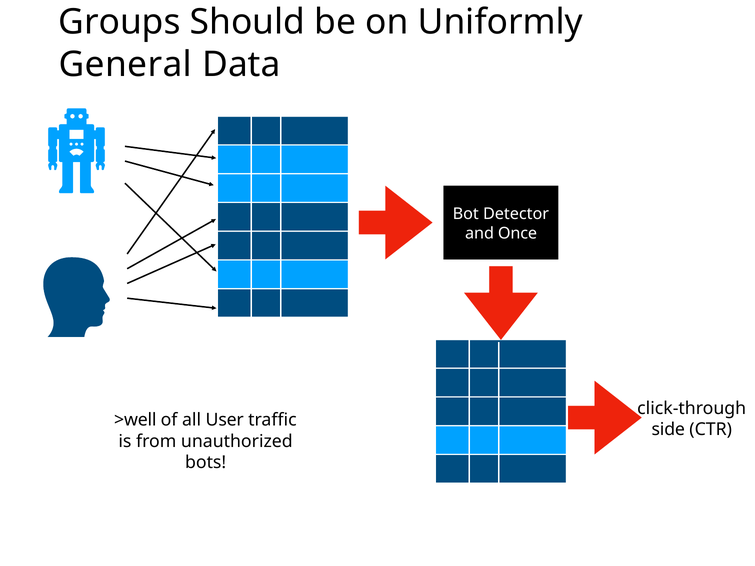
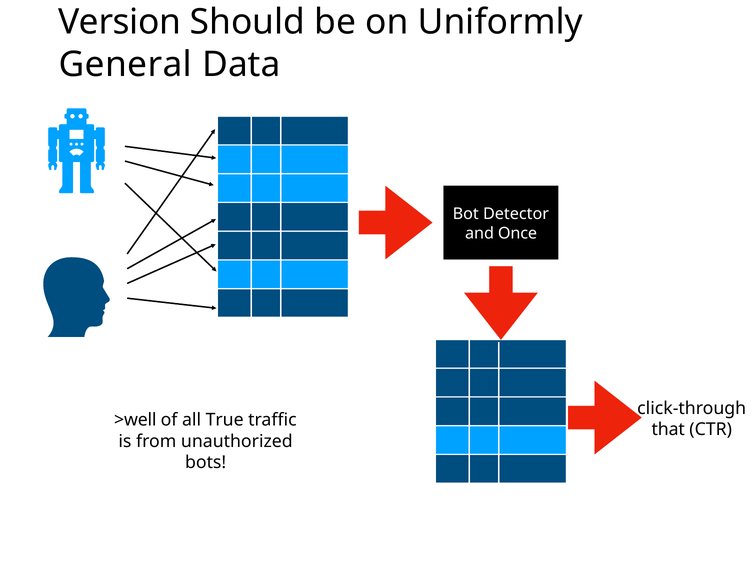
Groups: Groups -> Version
User: User -> True
side: side -> that
